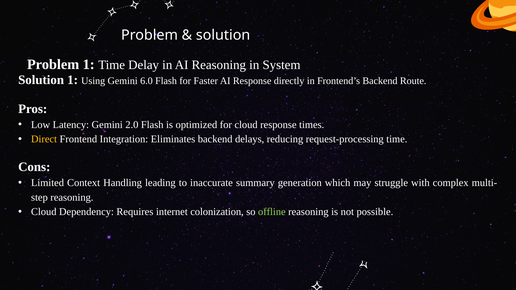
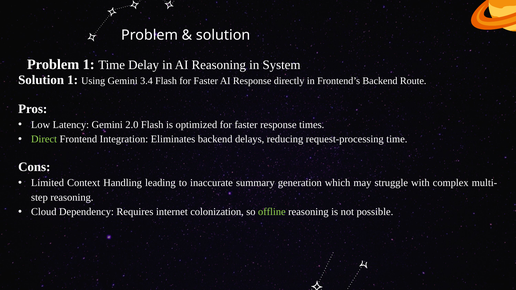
6.0: 6.0 -> 3.4
optimized for cloud: cloud -> faster
Direct colour: yellow -> light green
